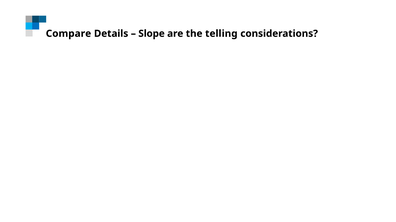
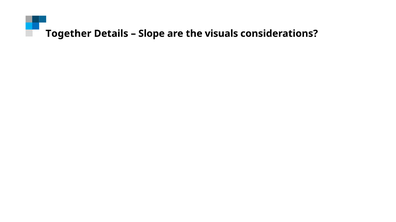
Compare: Compare -> Together
telling: telling -> visuals
